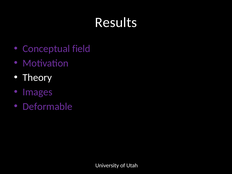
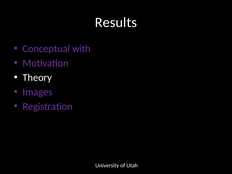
field: field -> with
Deformable: Deformable -> Registration
